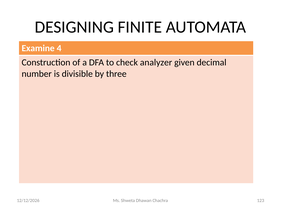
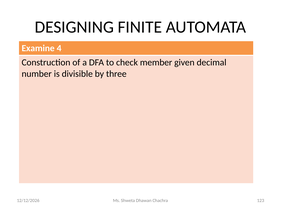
analyzer: analyzer -> member
